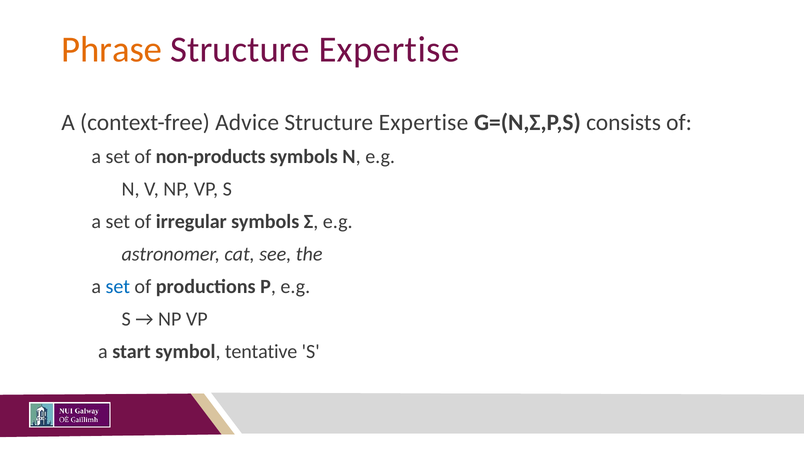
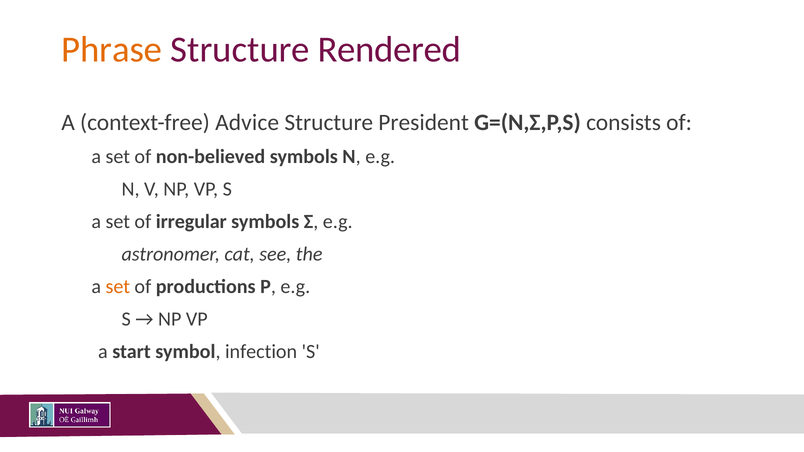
Expertise at (389, 50): Expertise -> Rendered
Expertise at (423, 122): Expertise -> President
non-products: non-products -> non-believed
set at (118, 287) colour: blue -> orange
tentative: tentative -> infection
